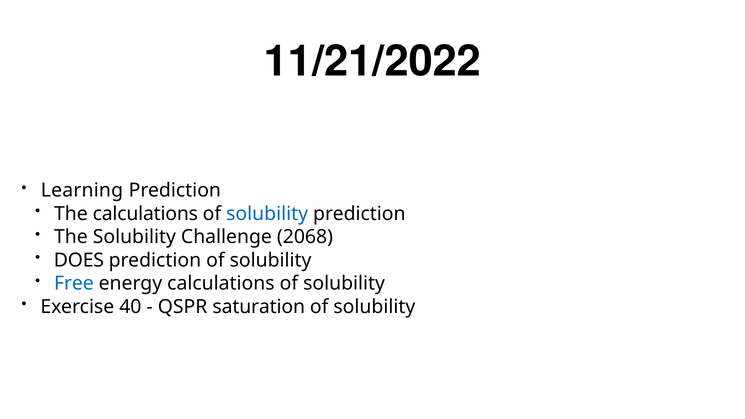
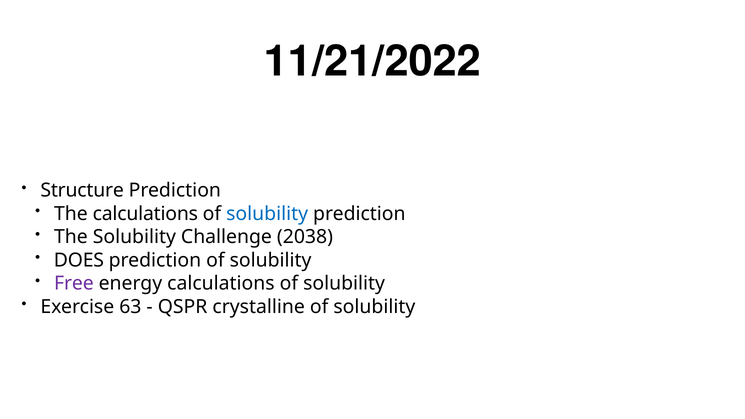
Learning: Learning -> Structure
2068: 2068 -> 2038
Free colour: blue -> purple
40: 40 -> 63
saturation: saturation -> crystalline
